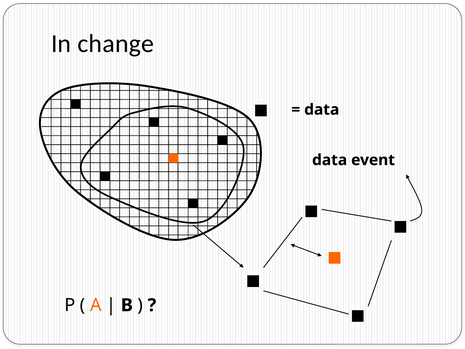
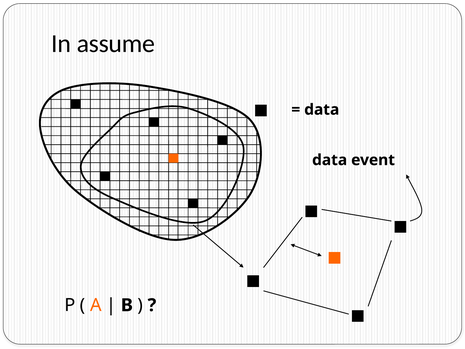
change: change -> assume
